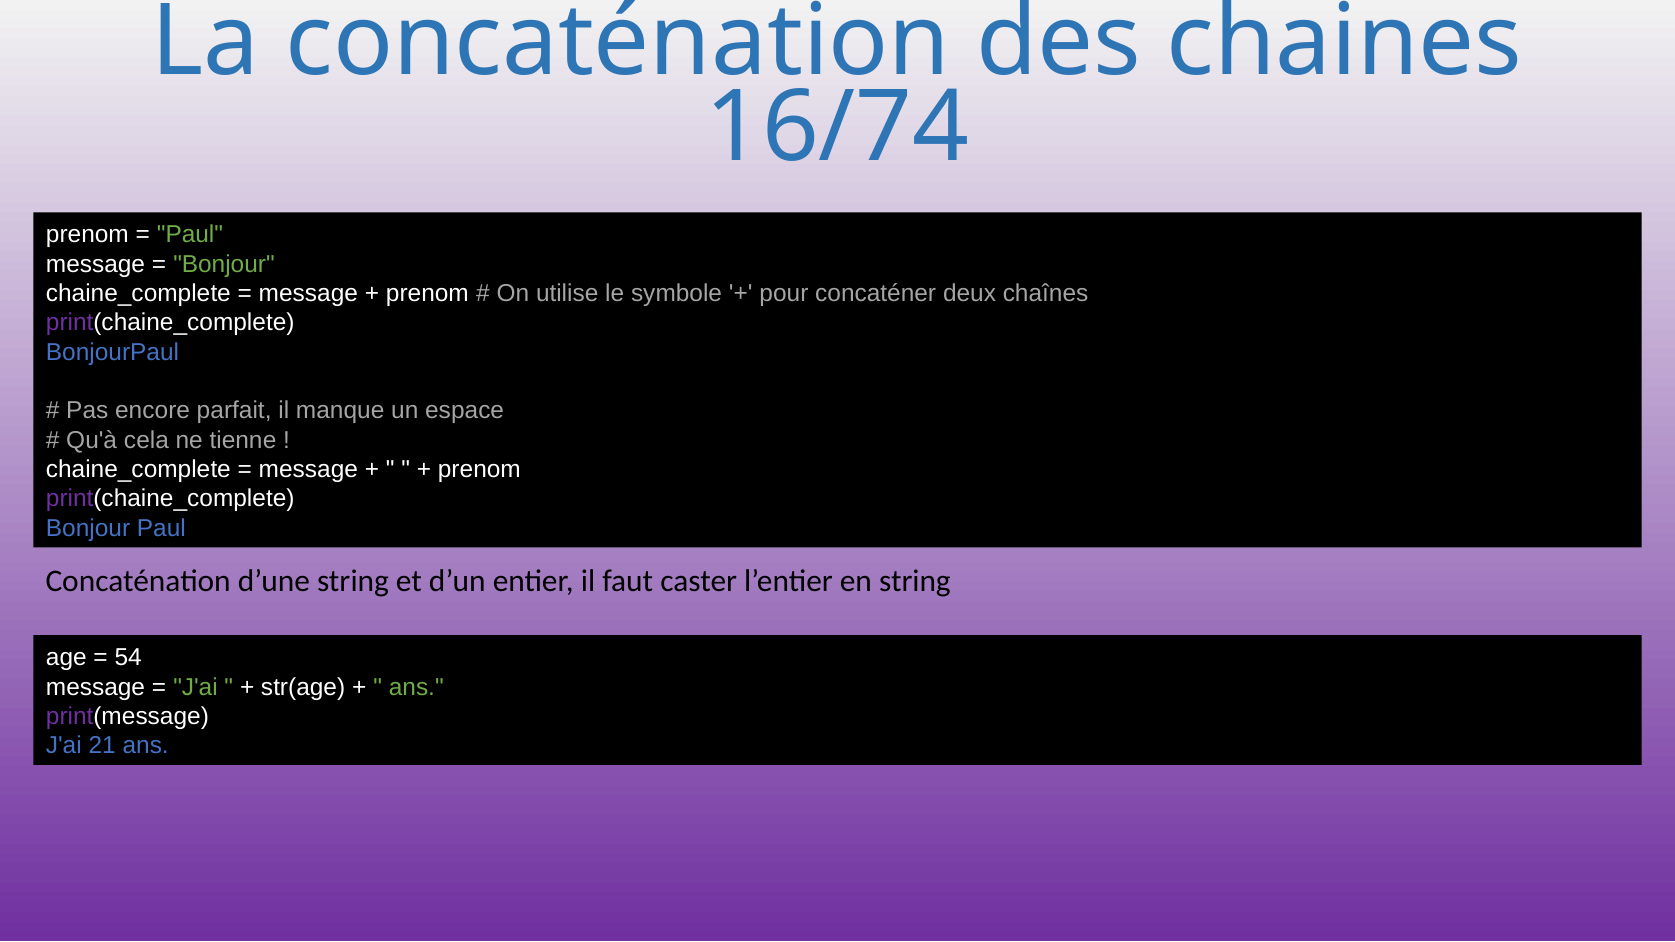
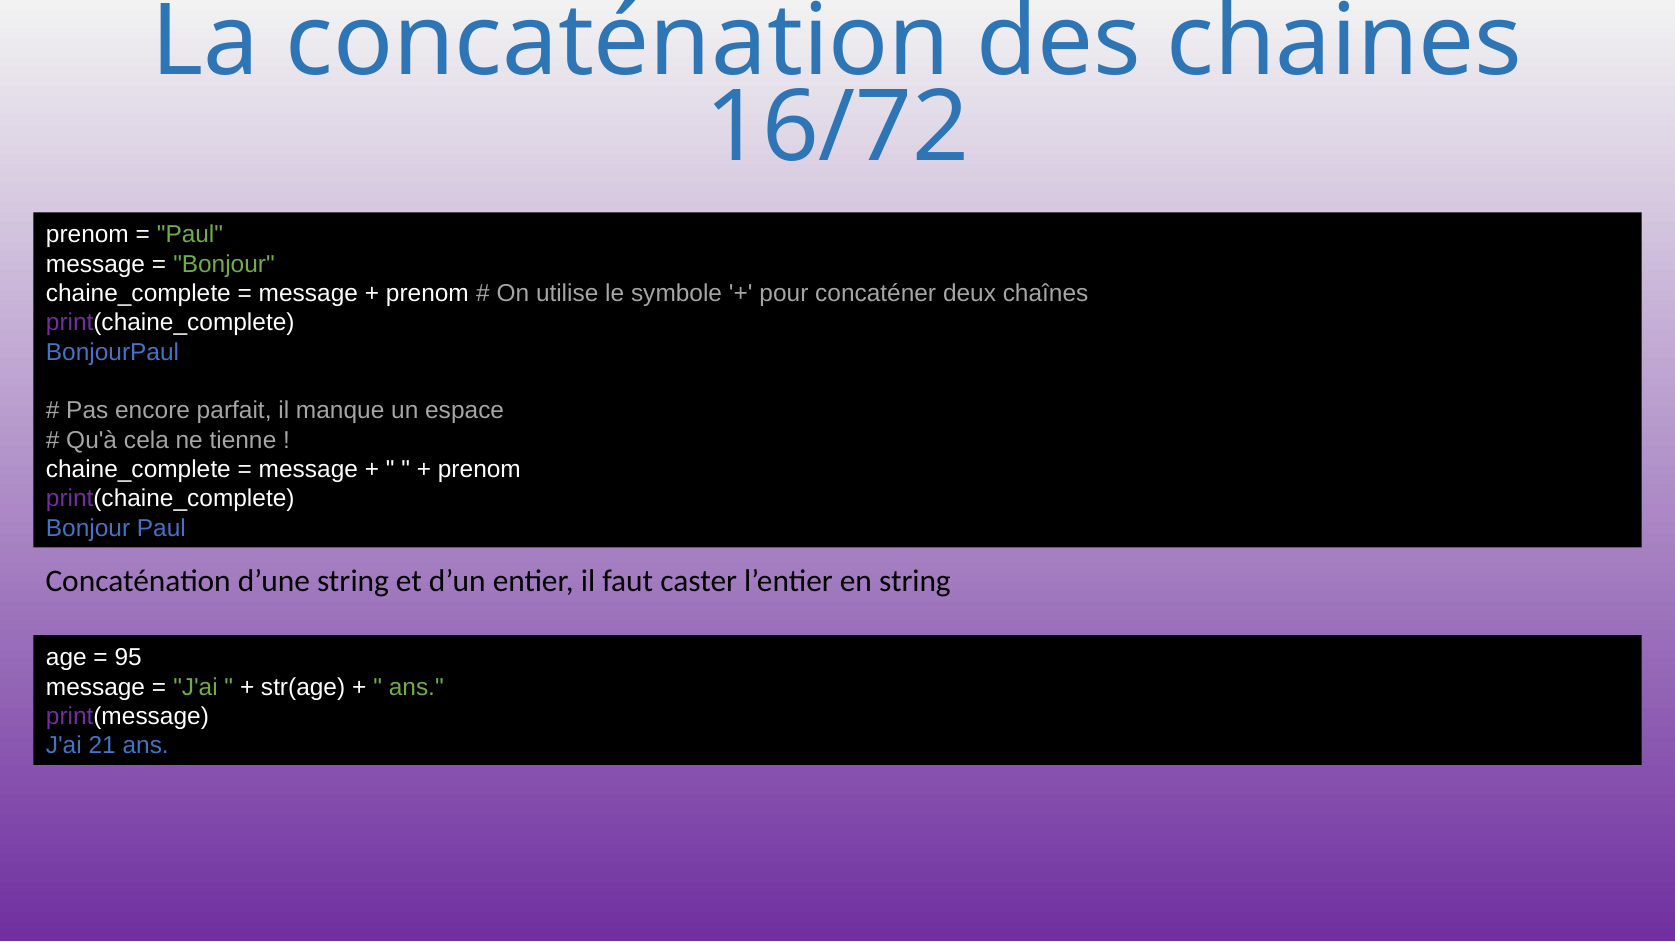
16/74: 16/74 -> 16/72
54: 54 -> 95
